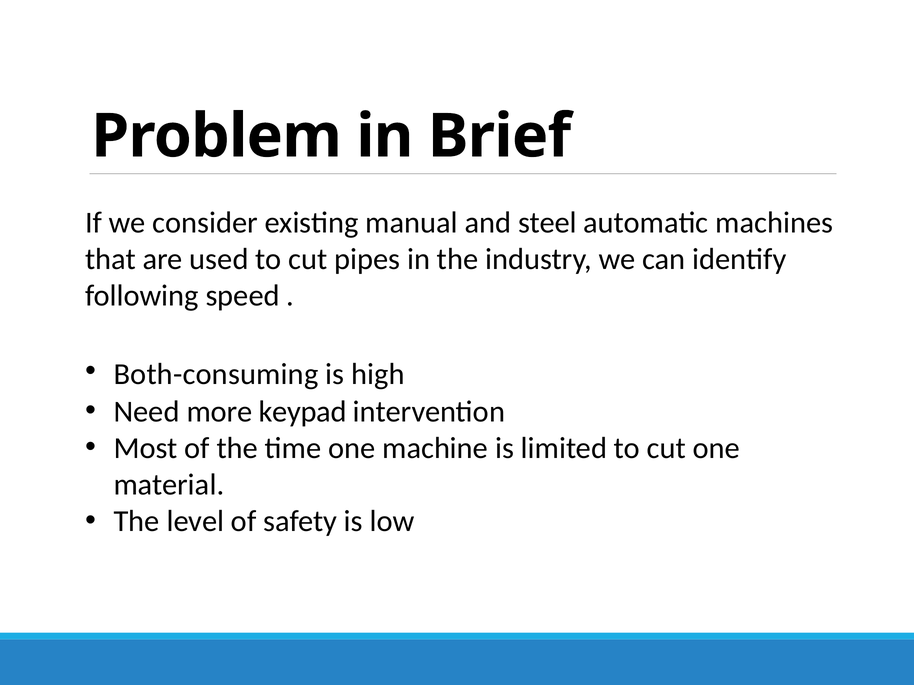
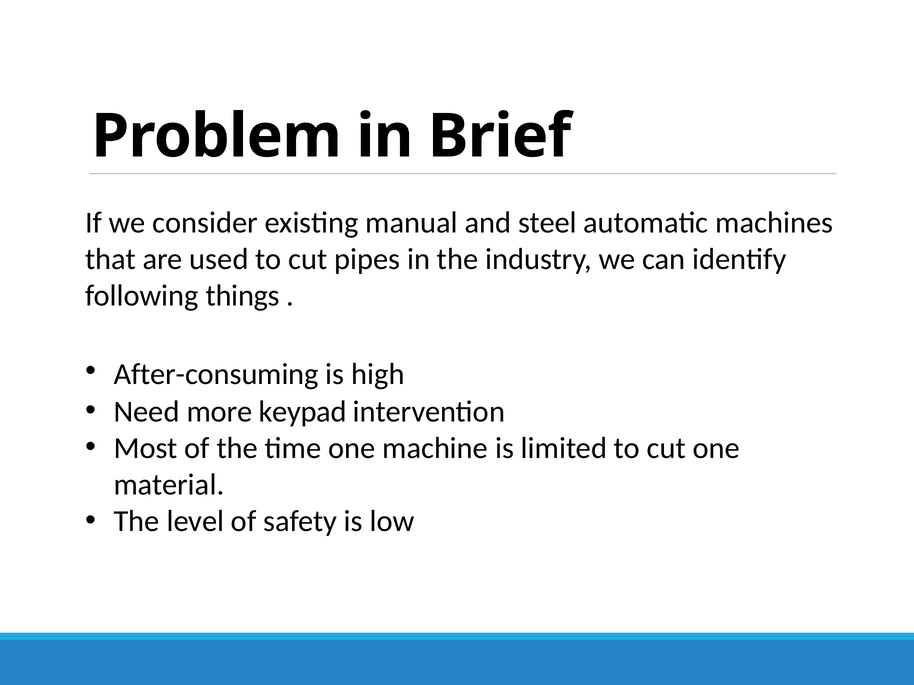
speed: speed -> things
Both-consuming: Both-consuming -> After-consuming
